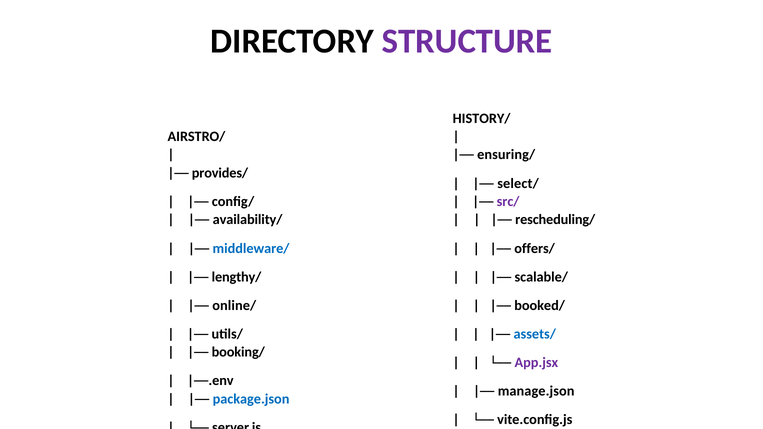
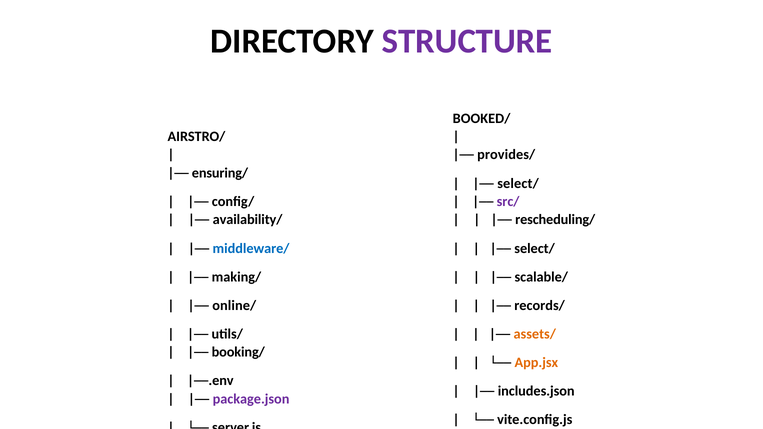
HISTORY/: HISTORY/ -> BOOKED/
ensuring/: ensuring/ -> provides/
provides/: provides/ -> ensuring/
offers/ at (535, 248): offers/ -> select/
lengthy/: lengthy/ -> making/
booked/: booked/ -> records/
assets/ colour: blue -> orange
App.jsx colour: purple -> orange
manage.json: manage.json -> includes.json
package.json colour: blue -> purple
